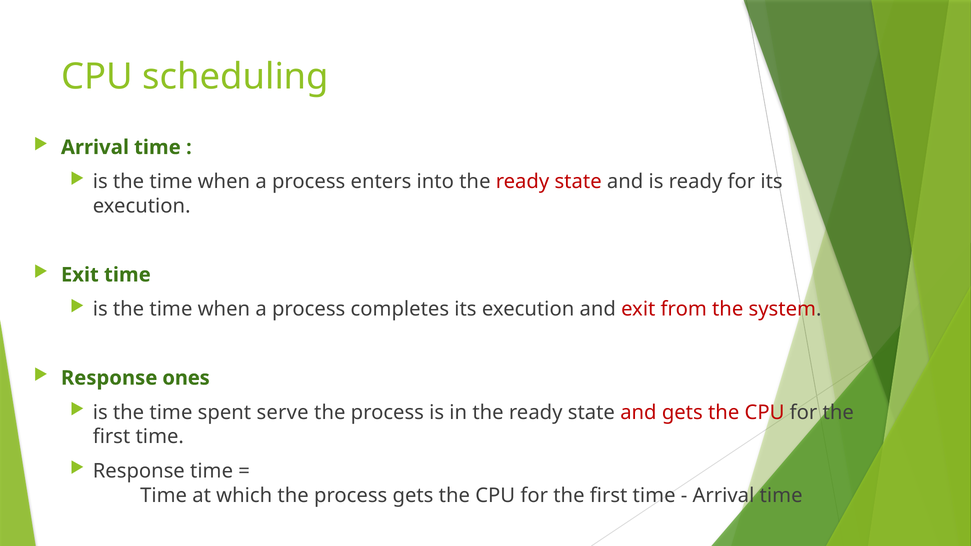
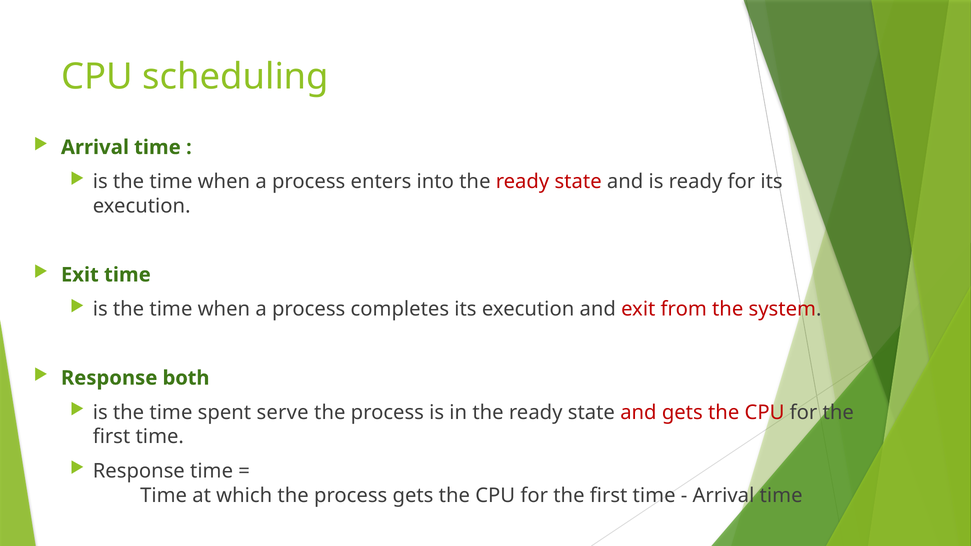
ones: ones -> both
